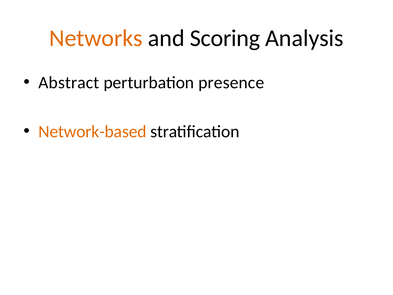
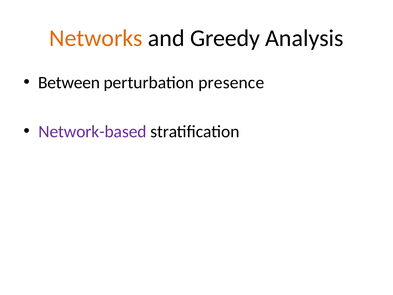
Scoring: Scoring -> Greedy
Abstract: Abstract -> Between
Network-based colour: orange -> purple
